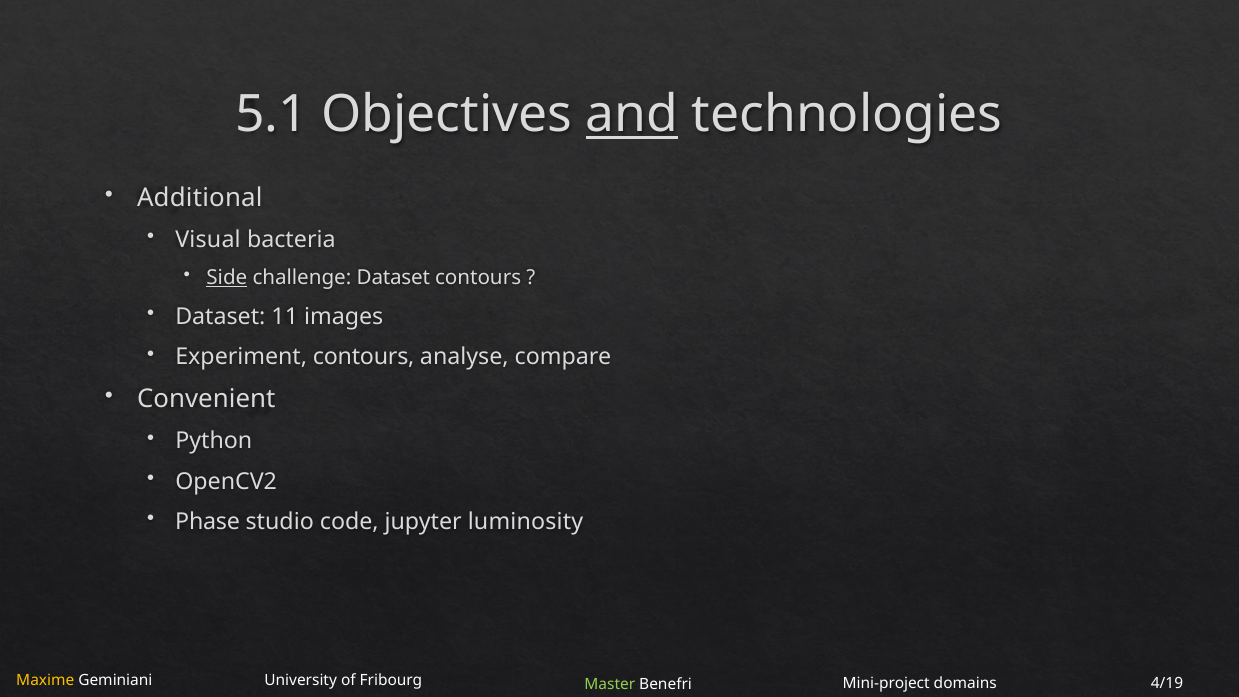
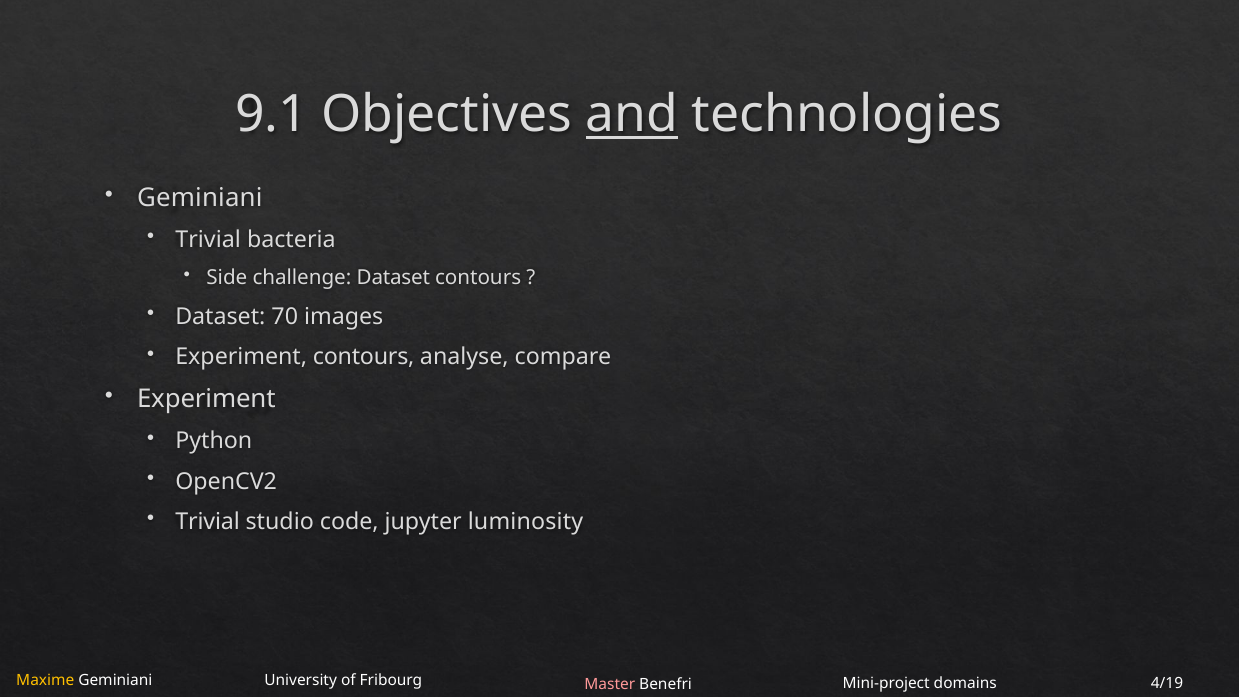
5.1: 5.1 -> 9.1
Additional at (200, 198): Additional -> Geminiani
Visual at (208, 240): Visual -> Trivial
Side underline: present -> none
11: 11 -> 70
Convenient at (206, 399): Convenient -> Experiment
Phase at (208, 522): Phase -> Trivial
Master colour: light green -> pink
